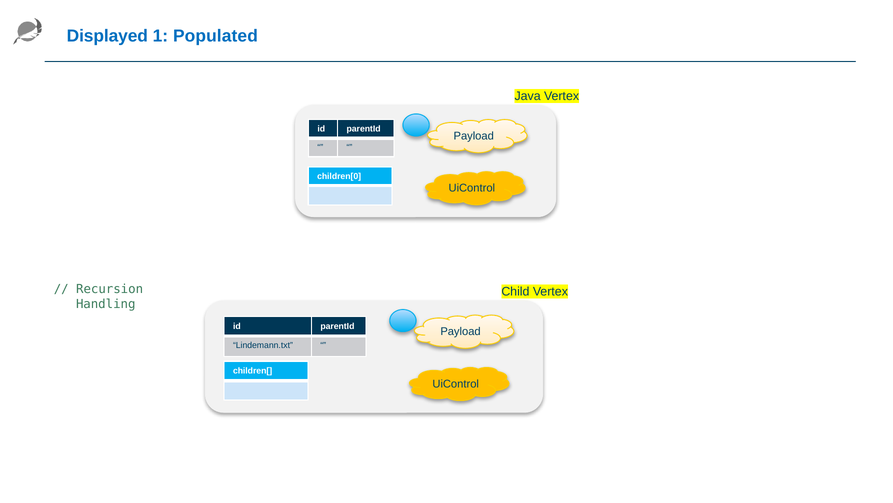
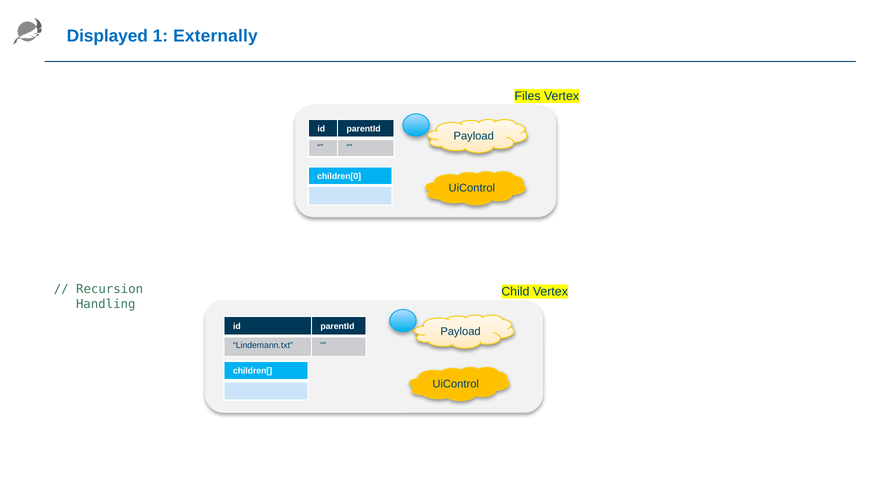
Populated: Populated -> Externally
Java: Java -> Files
